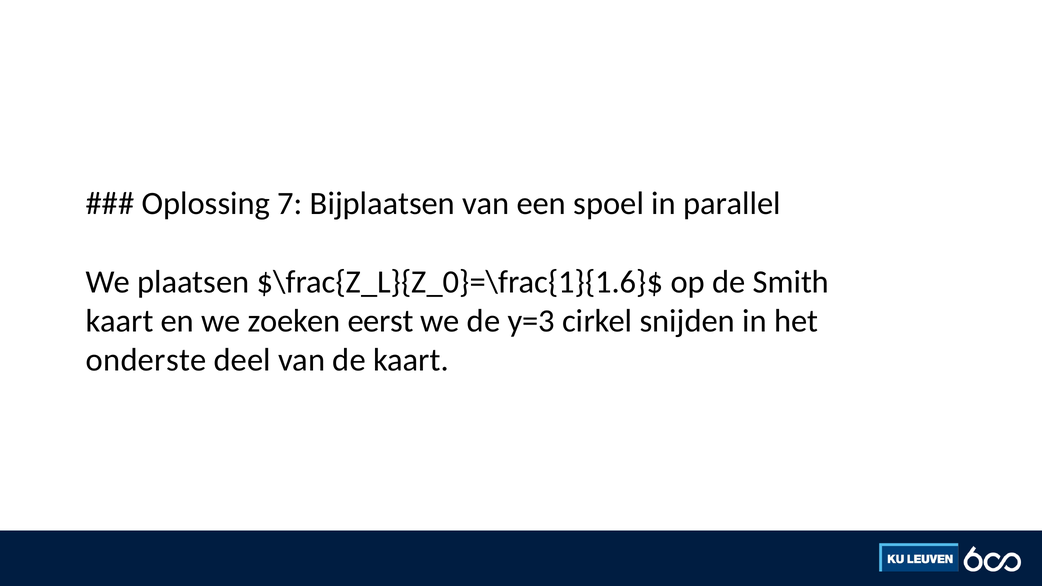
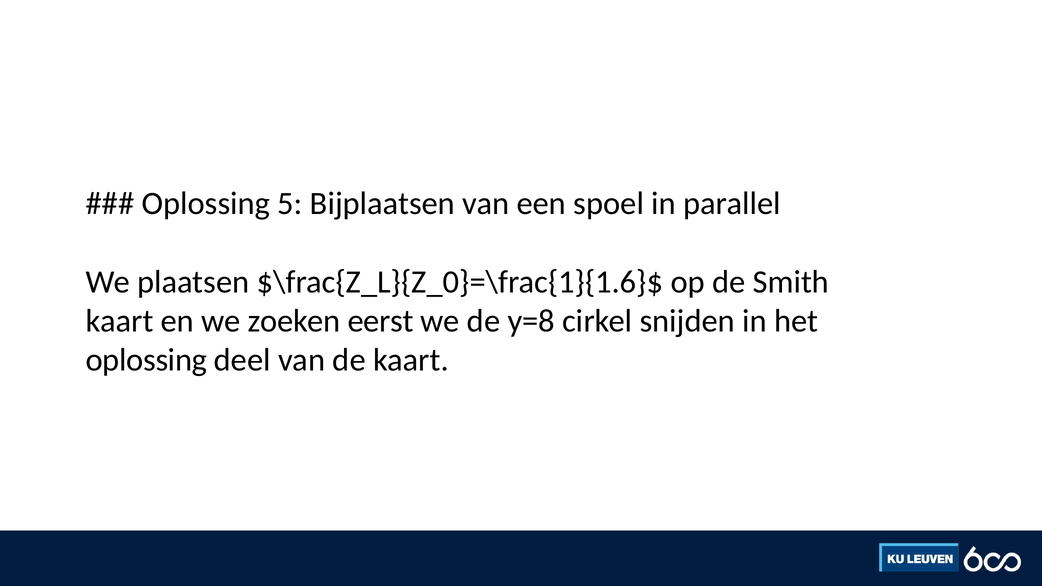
7: 7 -> 5
y=3: y=3 -> y=8
onderste at (146, 360): onderste -> oplossing
